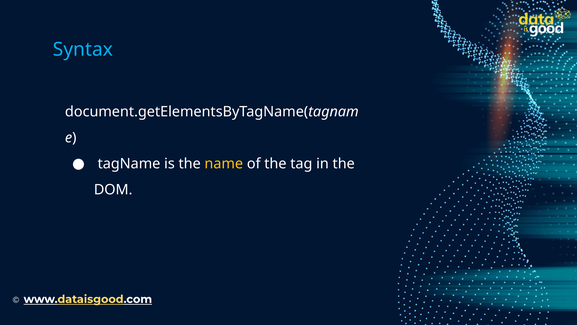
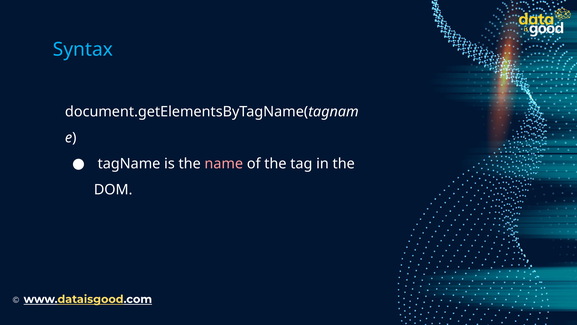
name colour: yellow -> pink
